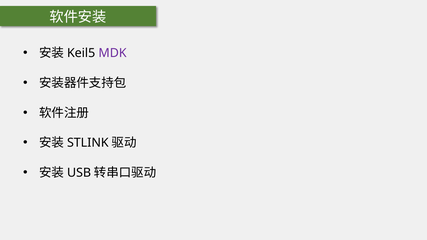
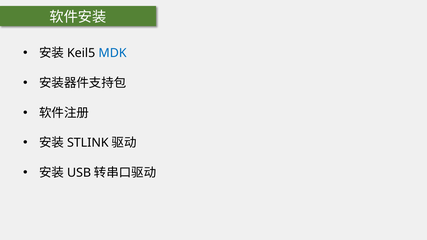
MDK colour: purple -> blue
